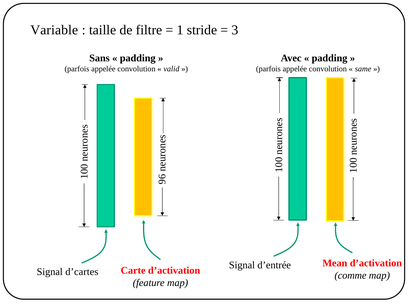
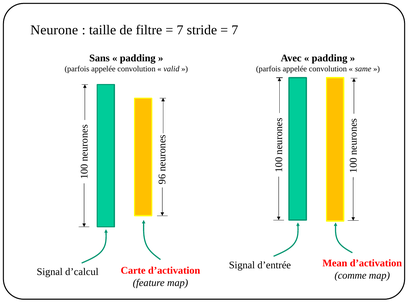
Variable: Variable -> Neurone
1 at (180, 30): 1 -> 7
3 at (235, 30): 3 -> 7
d’cartes: d’cartes -> d’calcul
